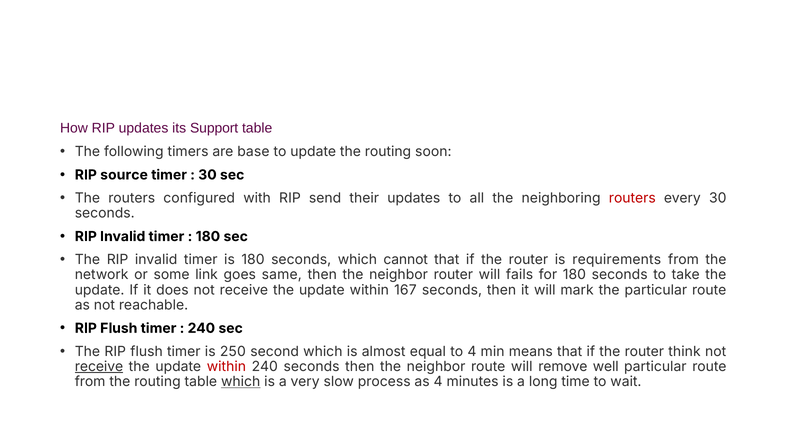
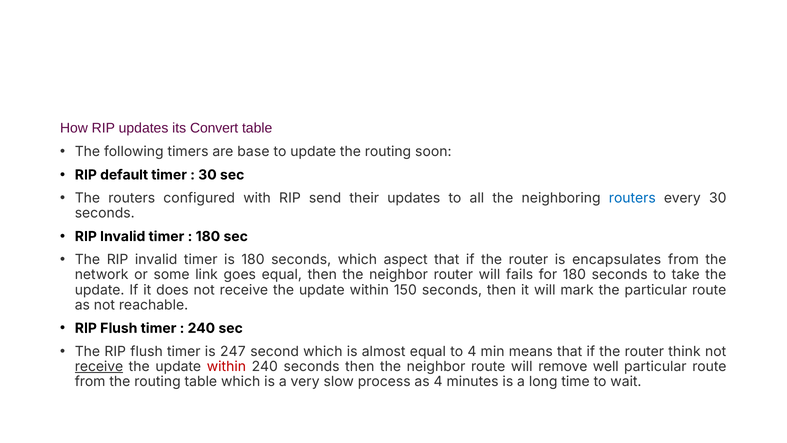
Support: Support -> Convert
source: source -> default
routers at (632, 198) colour: red -> blue
cannot: cannot -> aspect
requirements: requirements -> encapsulates
goes same: same -> equal
167: 167 -> 150
250: 250 -> 247
which at (241, 381) underline: present -> none
